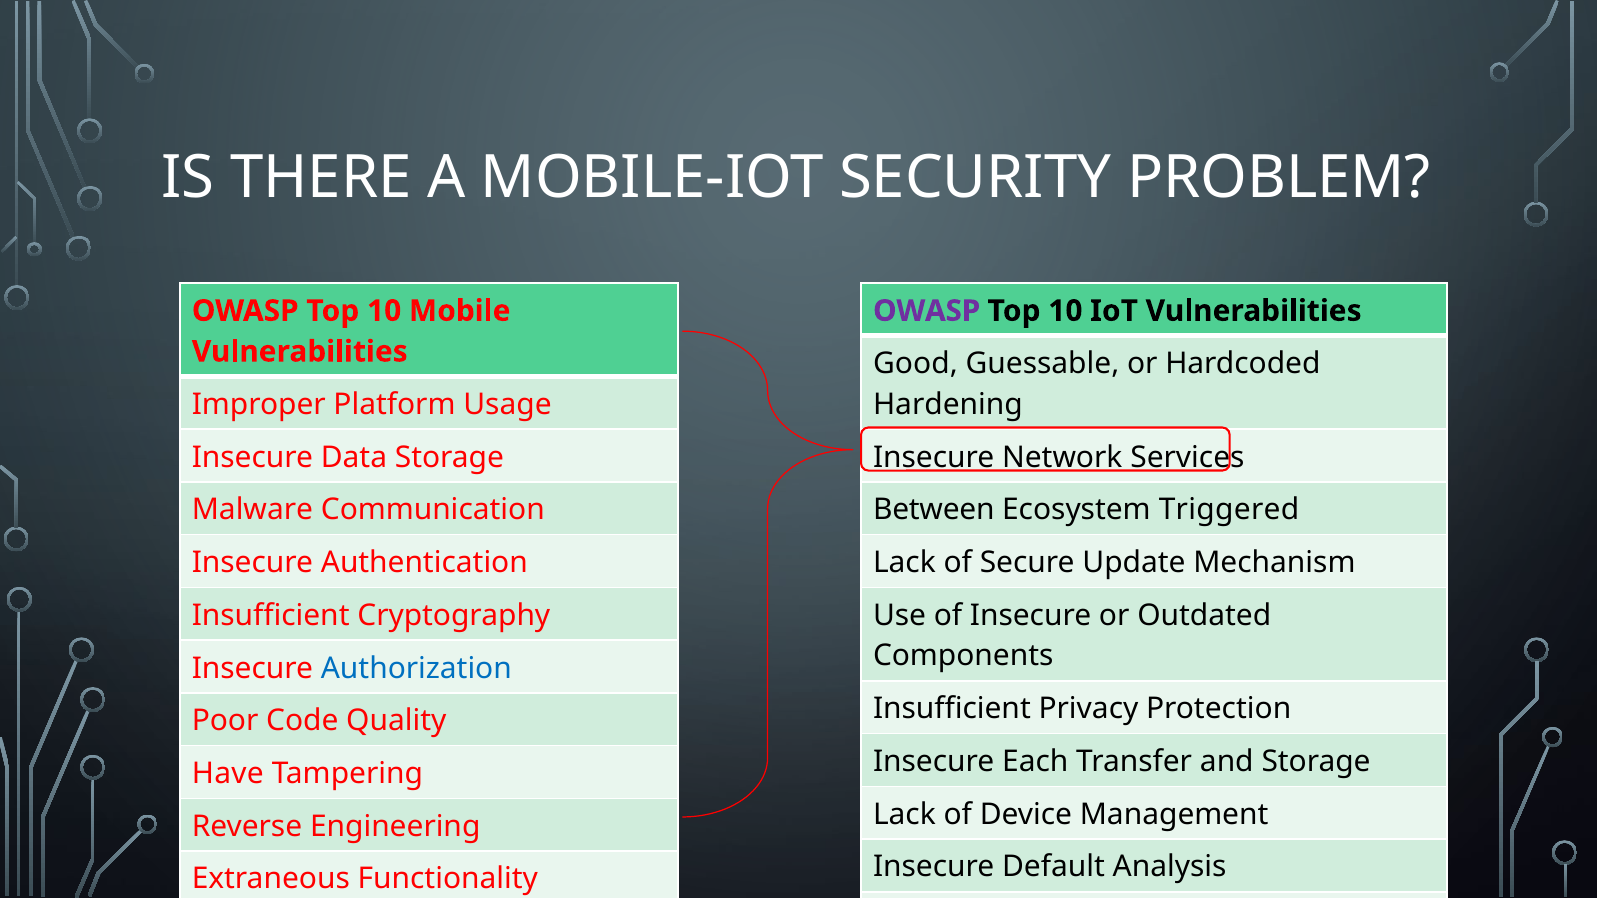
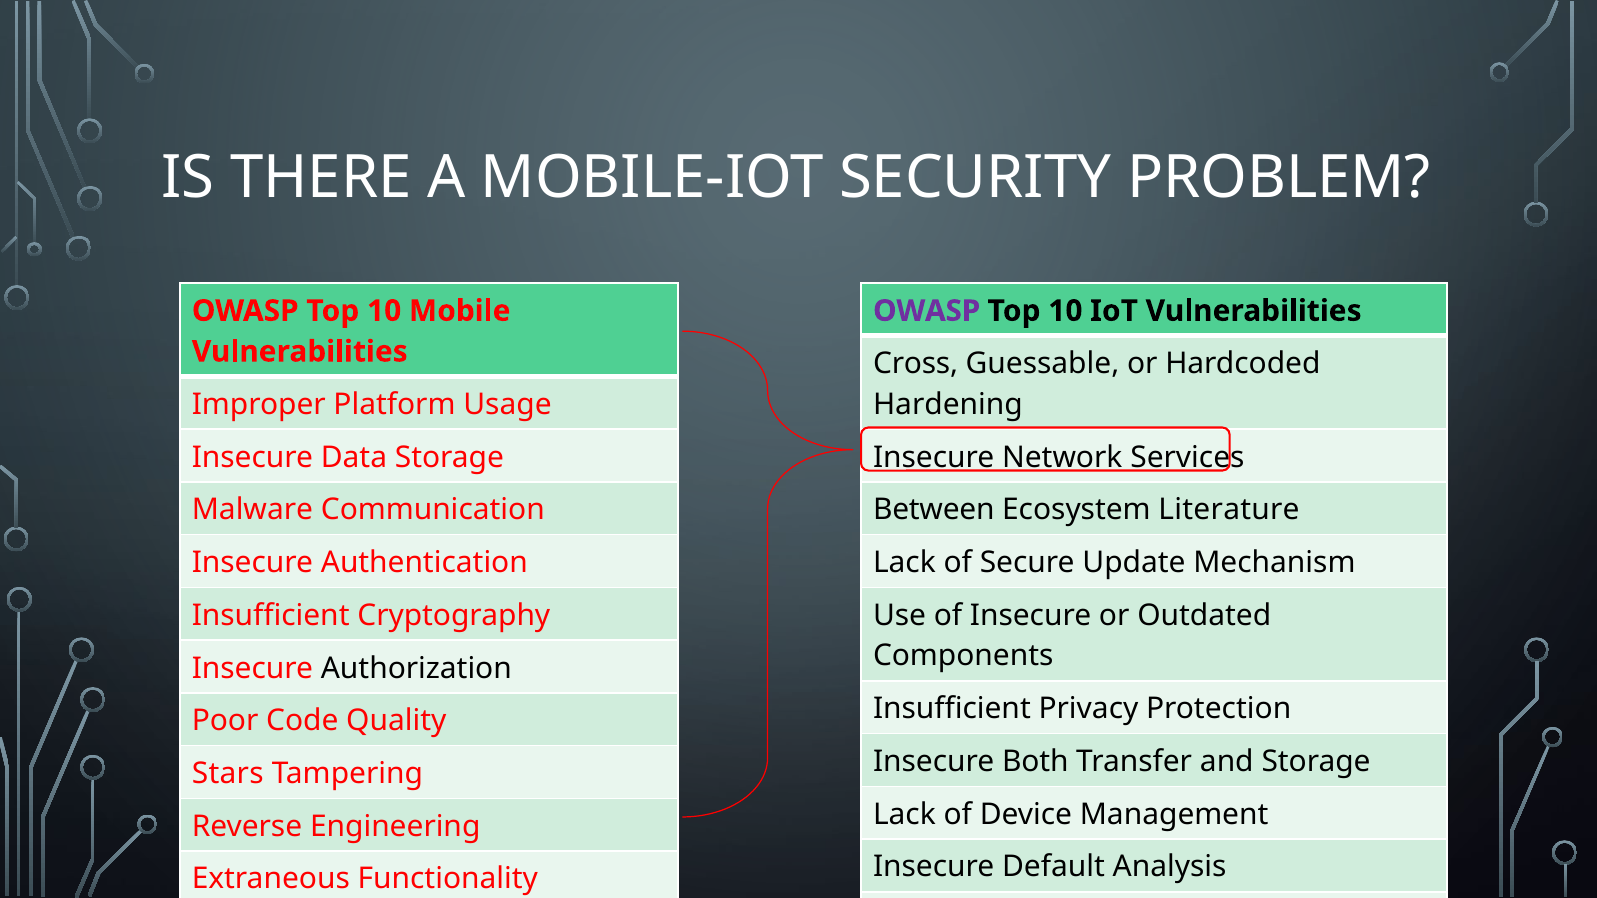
Good: Good -> Cross
Triggered: Triggered -> Literature
Authorization colour: blue -> black
Each: Each -> Both
Have: Have -> Stars
